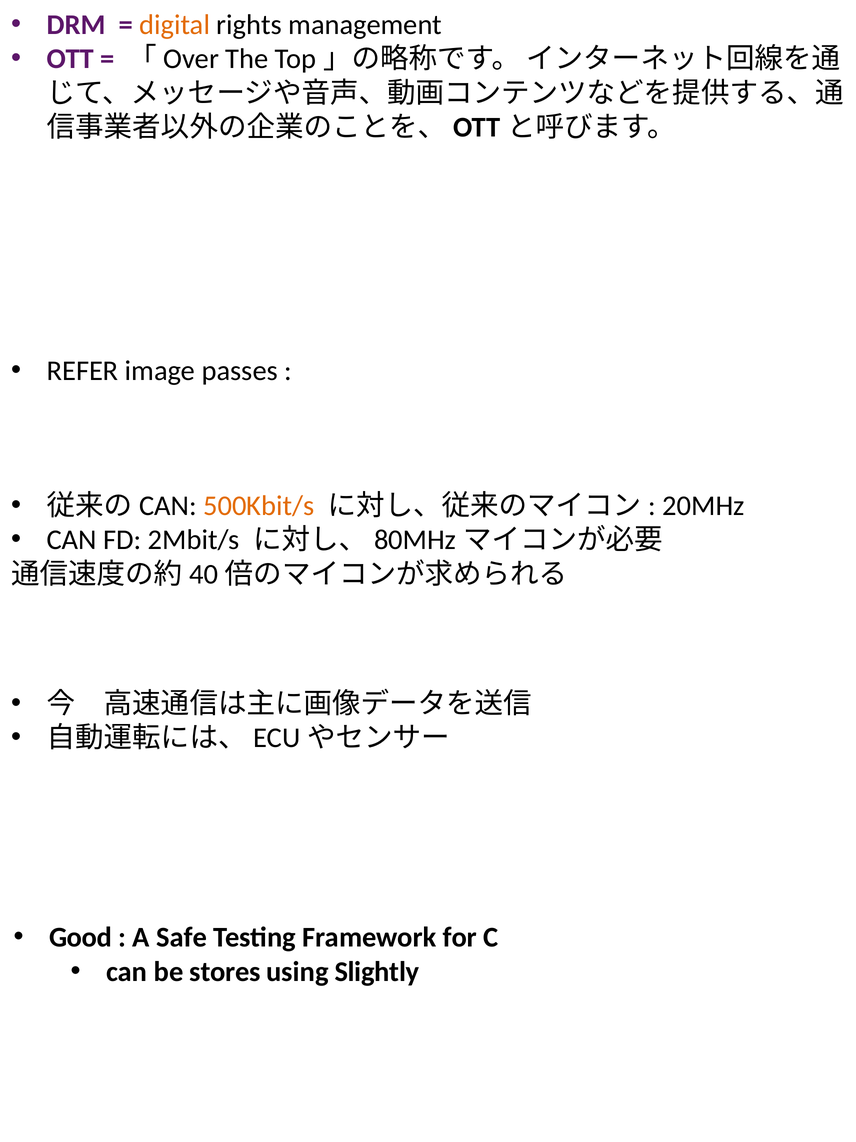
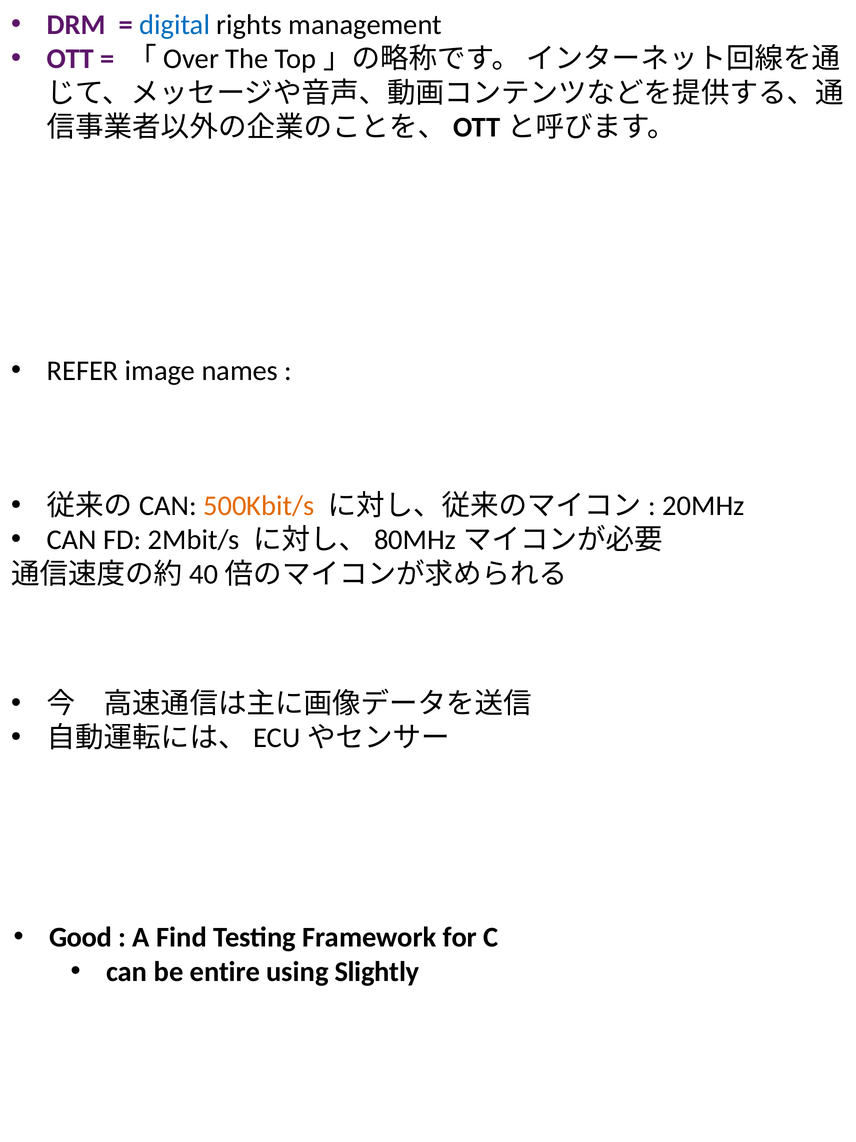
digital colour: orange -> blue
passes: passes -> names
Safe: Safe -> Find
stores: stores -> entire
